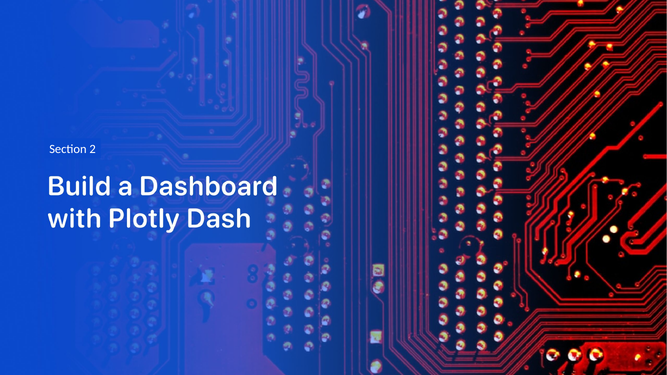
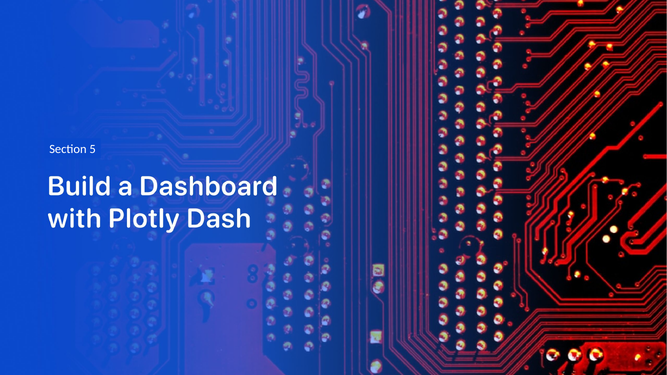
2: 2 -> 5
